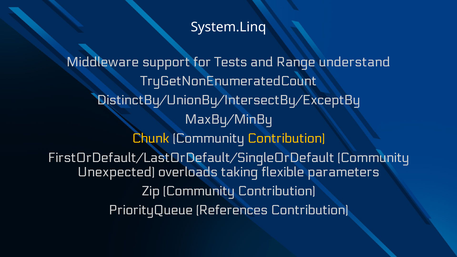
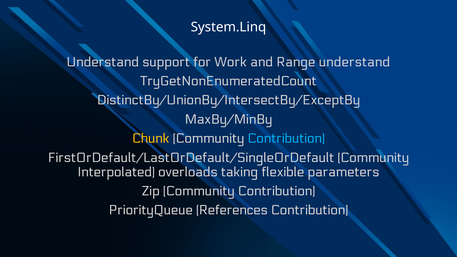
Middleware at (103, 62): Middleware -> Understand
Tests: Tests -> Work
Contribution at (286, 139) colour: yellow -> light blue
Unexpected: Unexpected -> Interpolated
